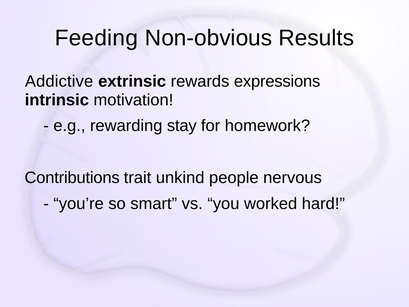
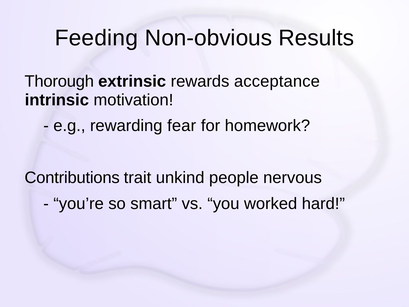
Addictive: Addictive -> Thorough
expressions: expressions -> acceptance
stay: stay -> fear
